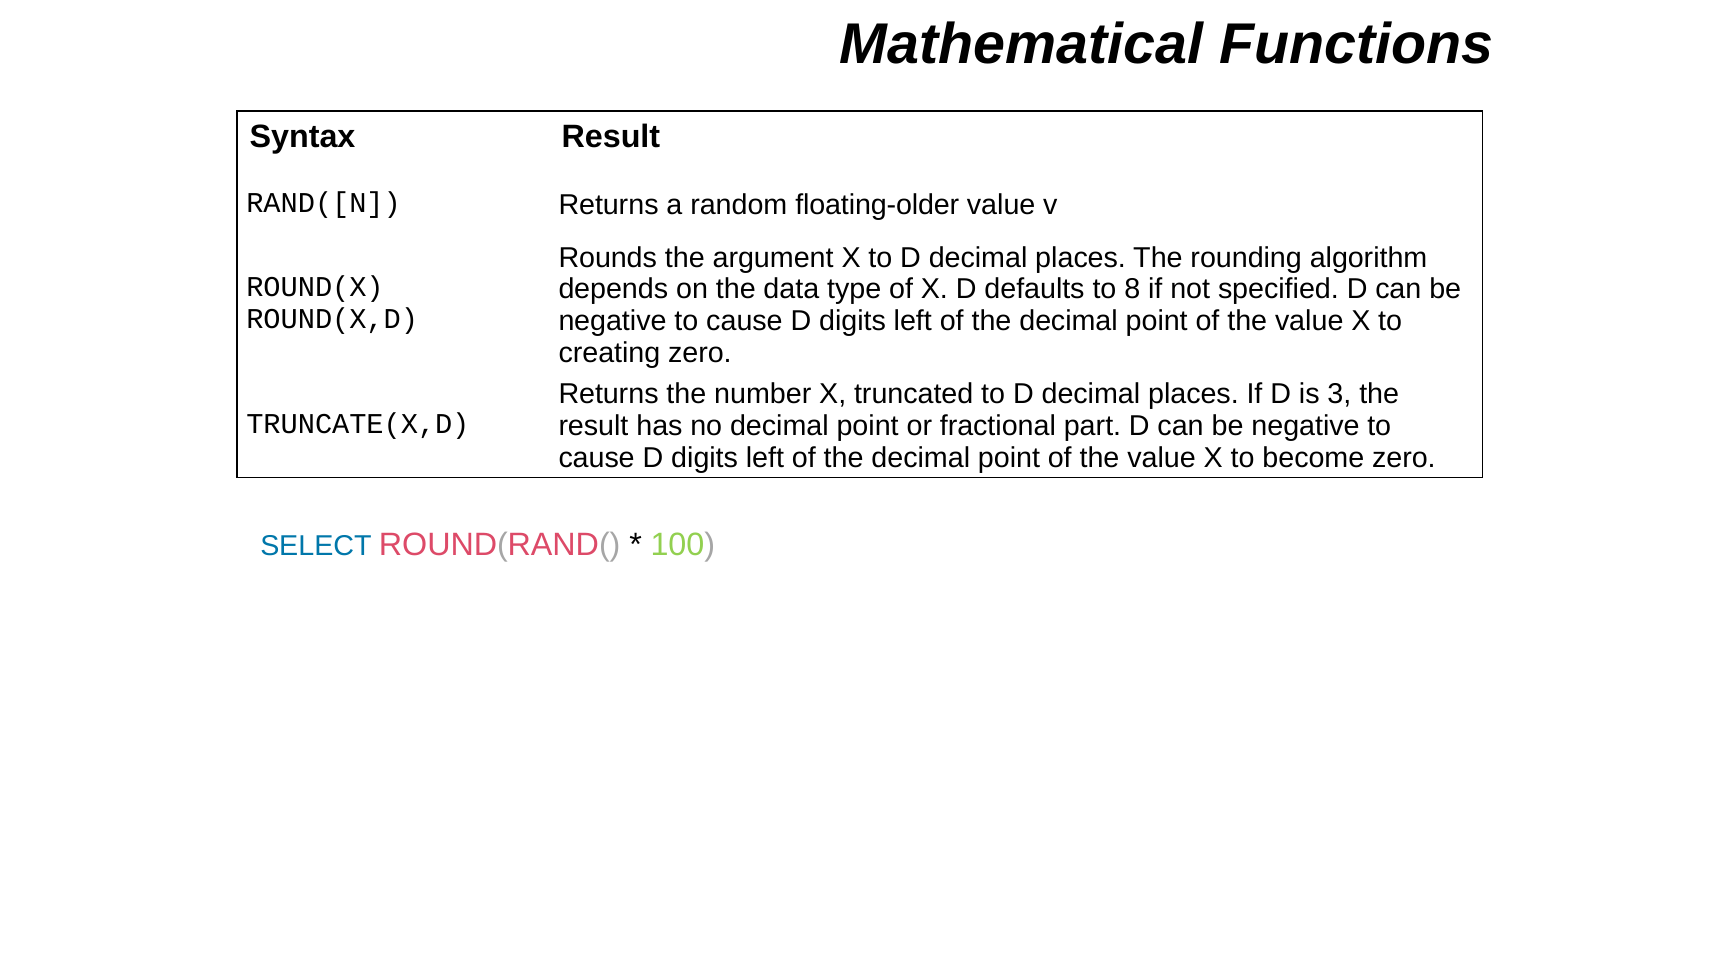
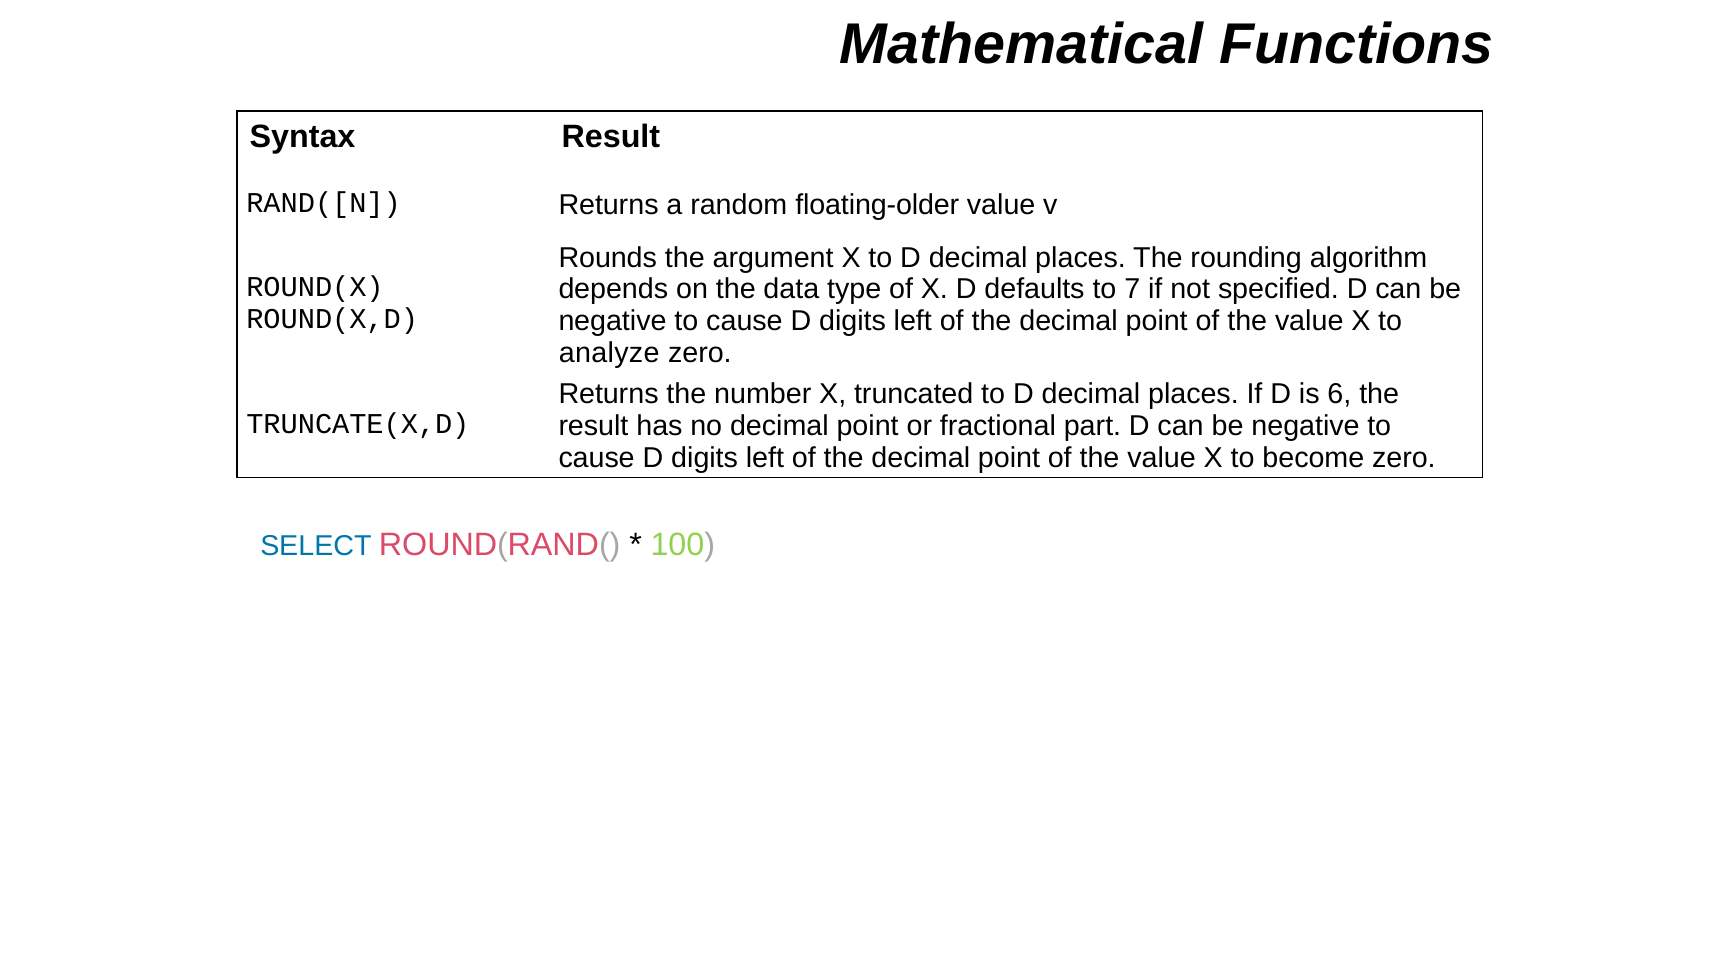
8: 8 -> 7
creating: creating -> analyze
3: 3 -> 6
